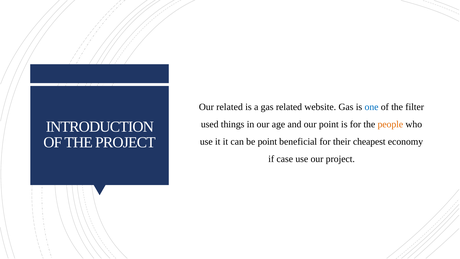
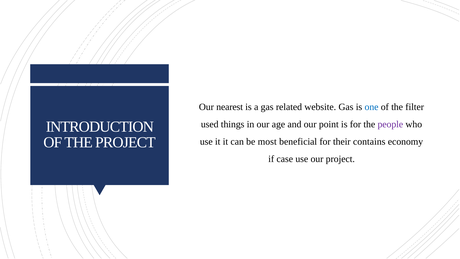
Our related: related -> nearest
people colour: orange -> purple
be point: point -> most
cheapest: cheapest -> contains
